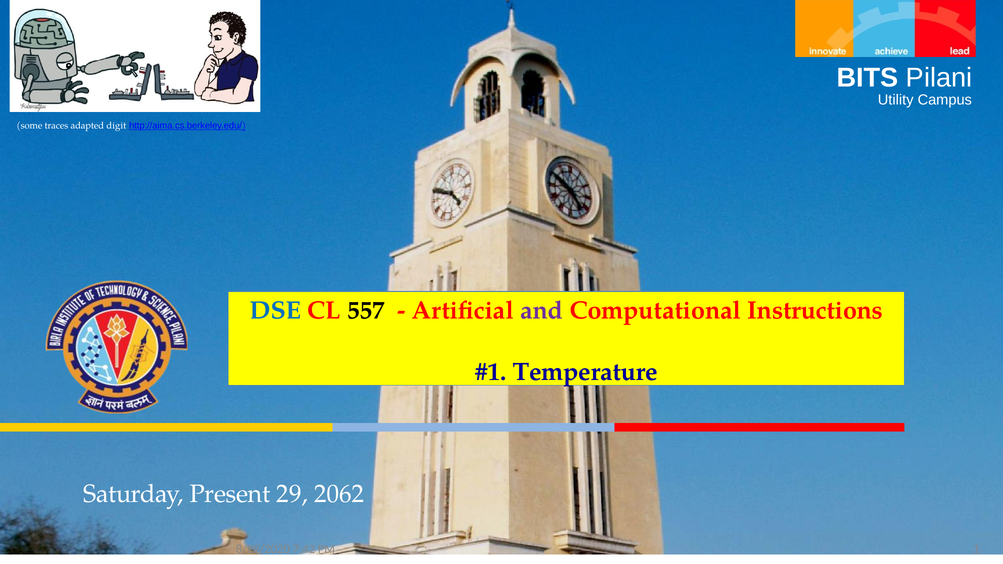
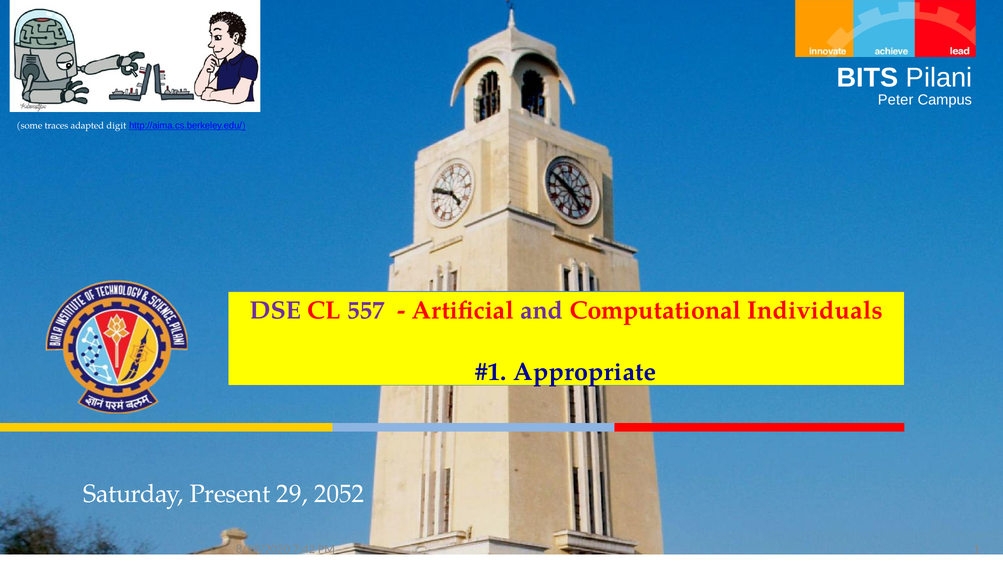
Utility: Utility -> Peter
DSE colour: blue -> purple
557 colour: black -> purple
Instructions: Instructions -> Individuals
Temperature: Temperature -> Appropriate
2062: 2062 -> 2052
